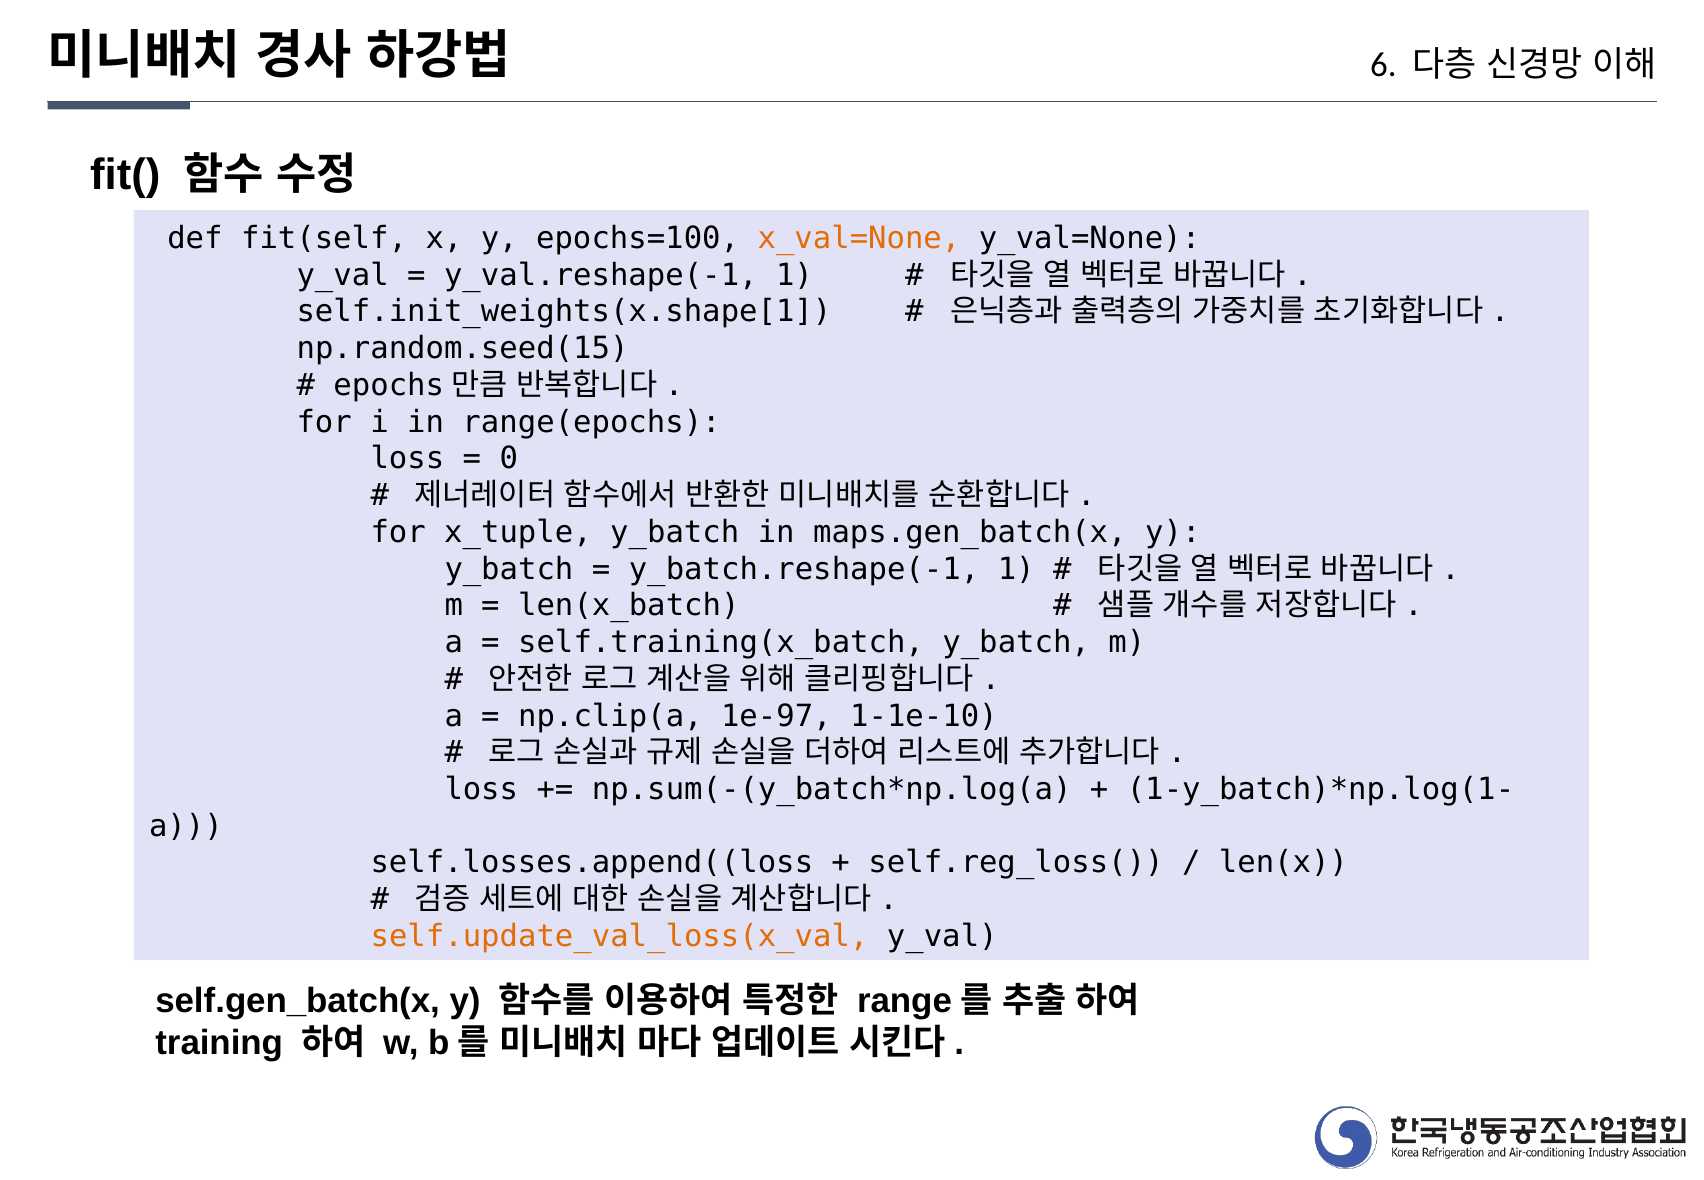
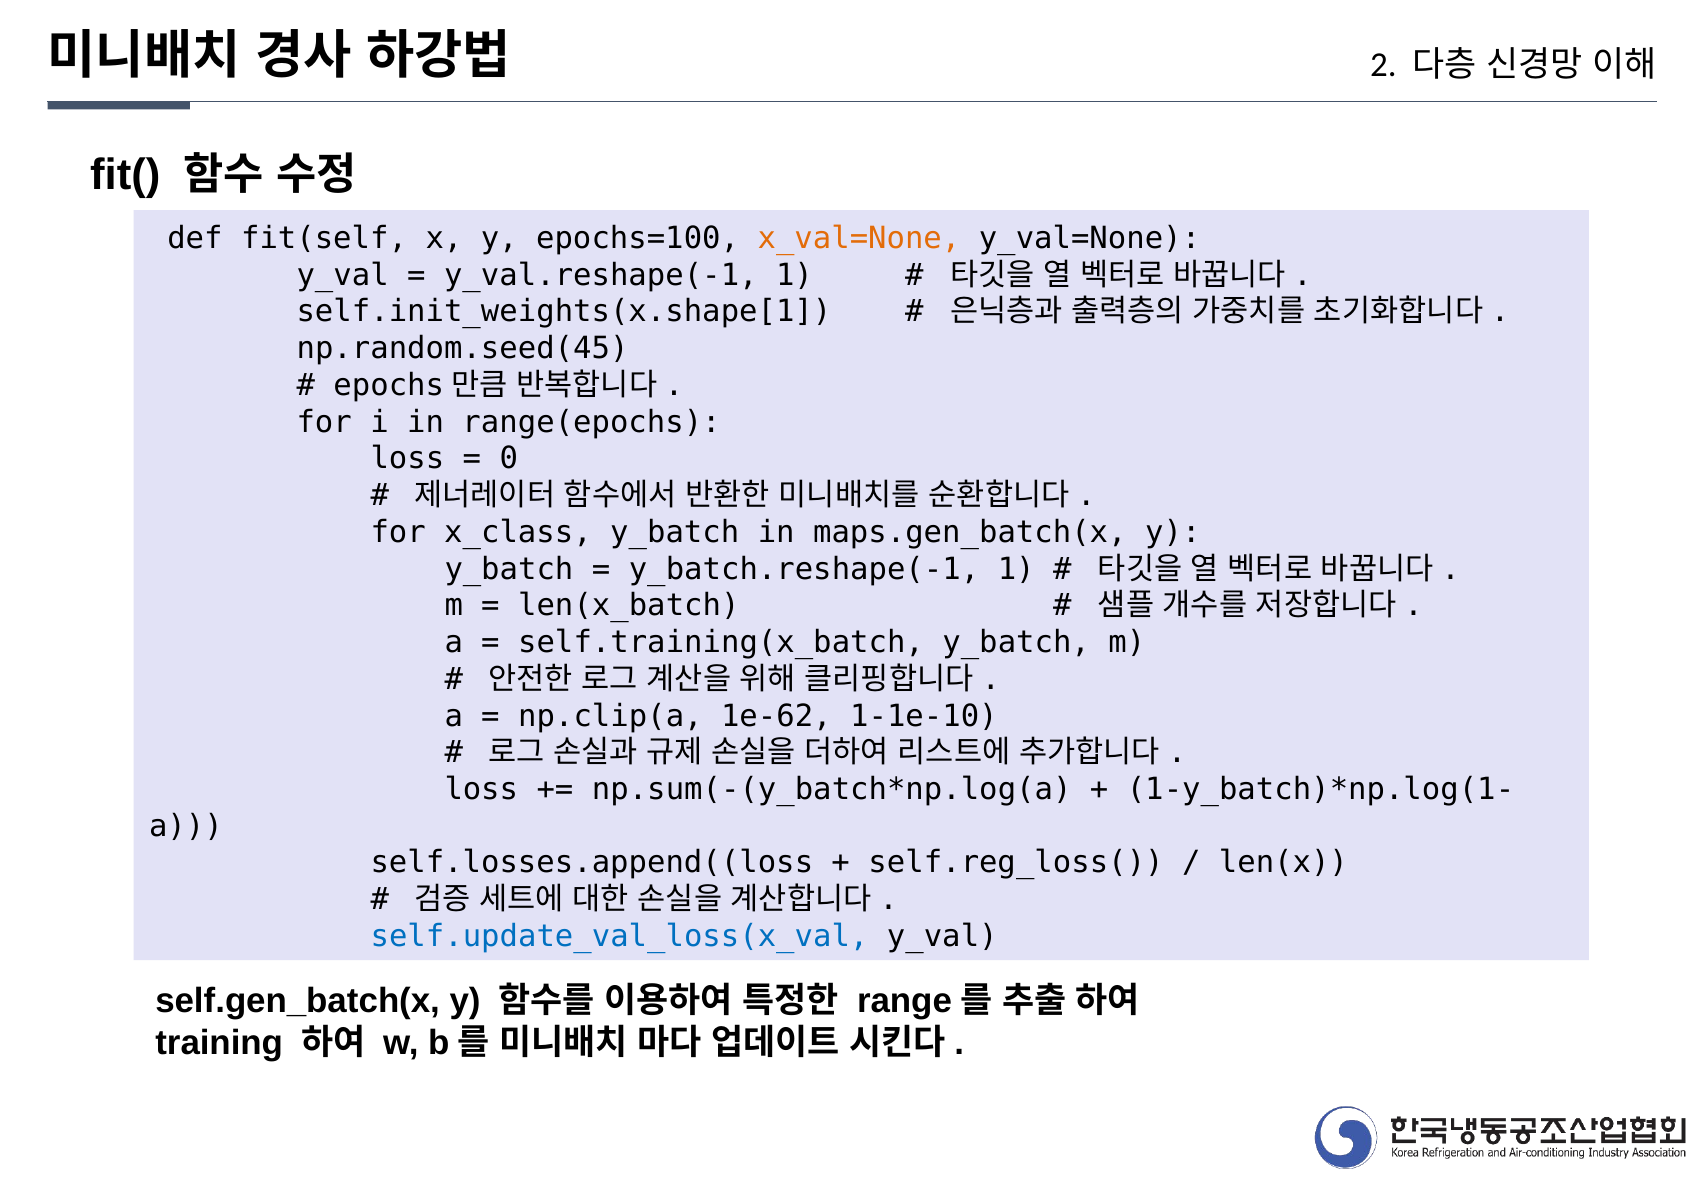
6: 6 -> 2
np.random.seed(15: np.random.seed(15 -> np.random.seed(45
x_tuple: x_tuple -> x_class
1e-97: 1e-97 -> 1e-62
self.update_val_loss(x_val colour: orange -> blue
